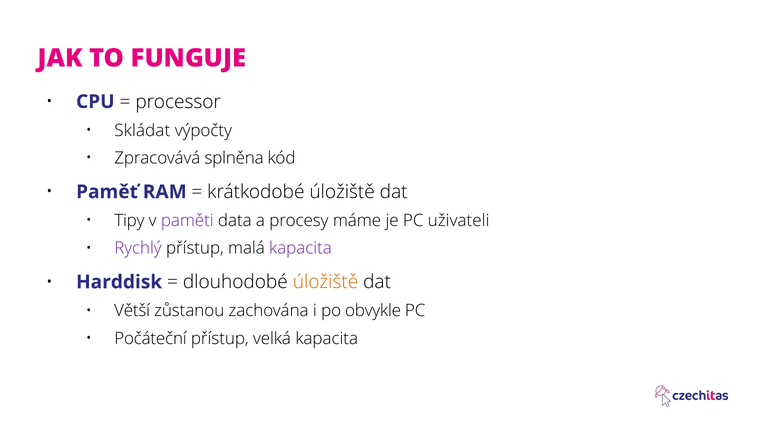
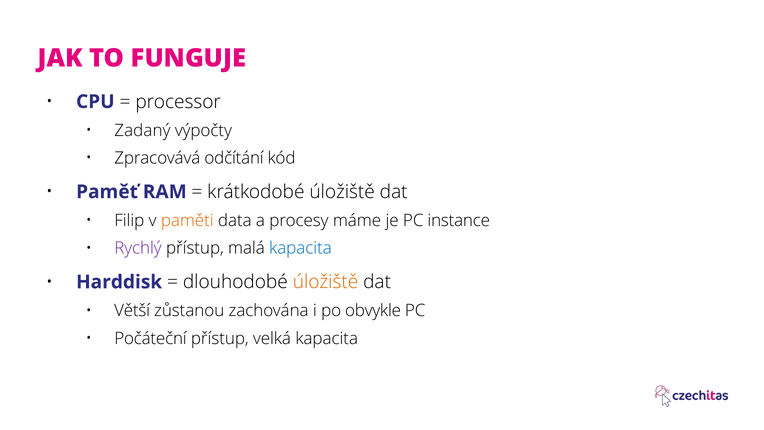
Skládat: Skládat -> Zadaný
splněna: splněna -> odčítání
Tipy: Tipy -> Filip
paměti colour: purple -> orange
uživateli: uživateli -> instance
kapacita at (300, 248) colour: purple -> blue
